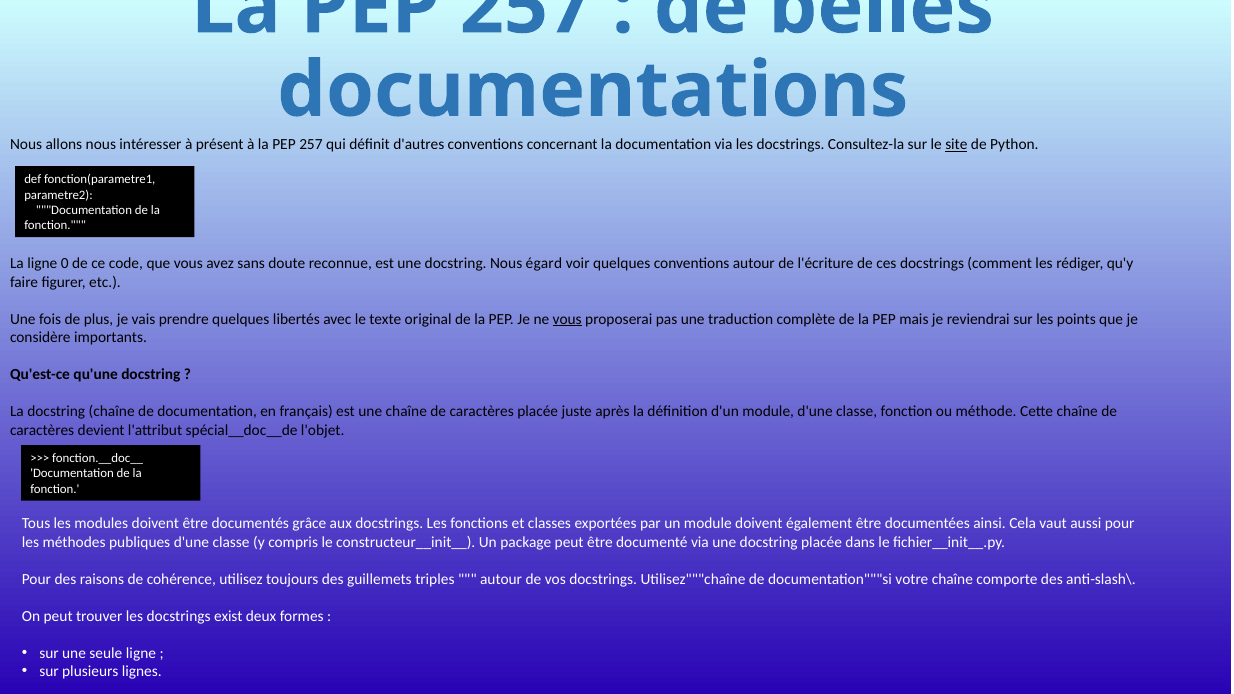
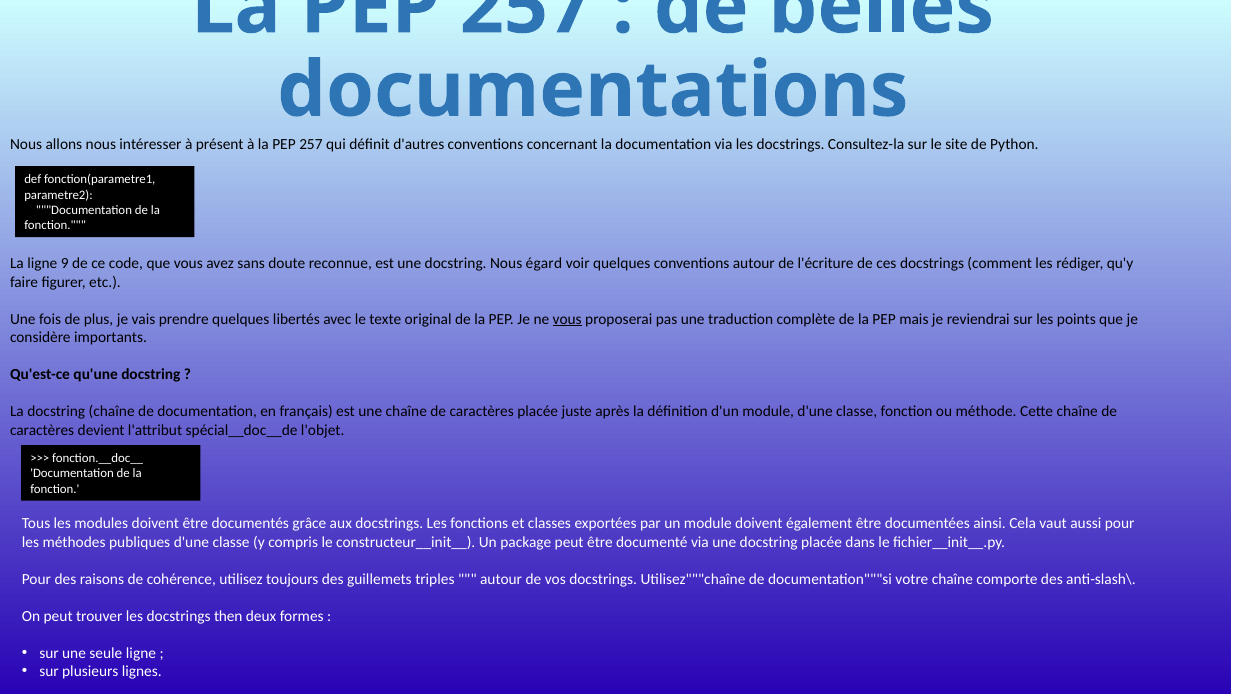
site underline: present -> none
0: 0 -> 9
exist: exist -> then
